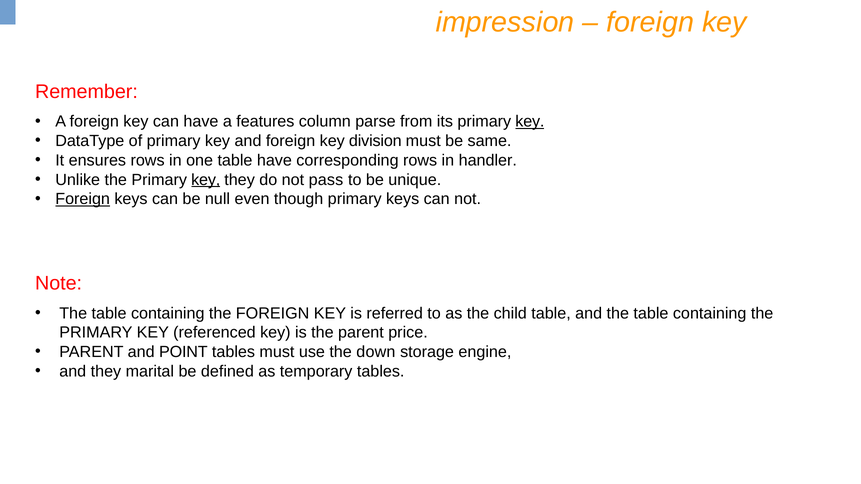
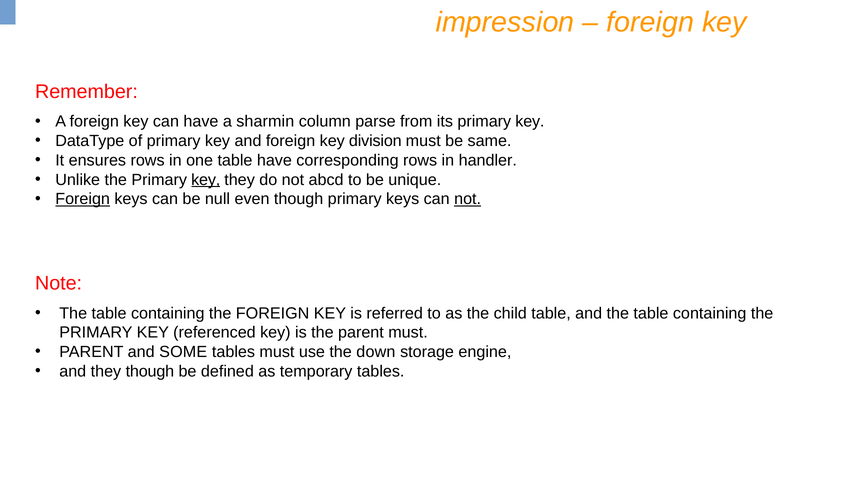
features: features -> sharmin
key at (530, 122) underline: present -> none
pass: pass -> abcd
not at (468, 199) underline: none -> present
parent price: price -> must
POINT: POINT -> SOME
they marital: marital -> though
